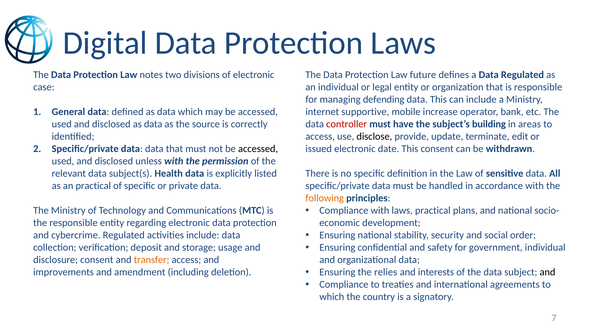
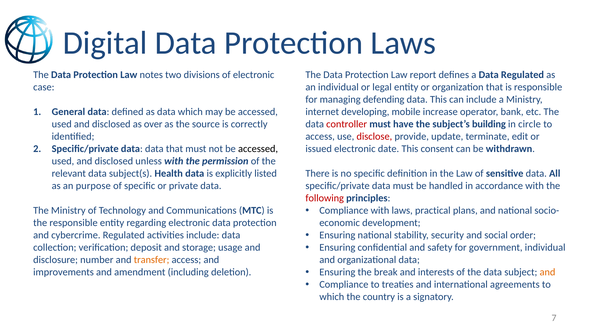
future: future -> report
supportive: supportive -> developing
disclosed as data: data -> over
areas: areas -> circle
disclose colour: black -> red
an practical: practical -> purpose
following colour: orange -> red
disclosure consent: consent -> number
relies: relies -> break
and at (548, 272) colour: black -> orange
